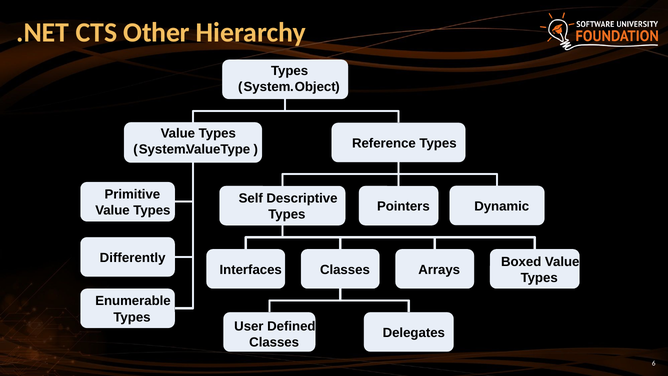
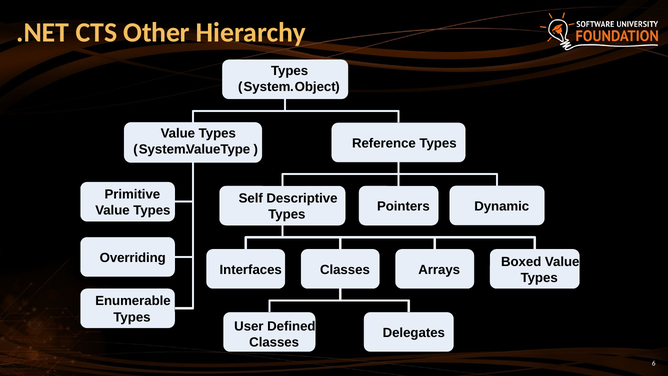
Differently: Differently -> Overriding
